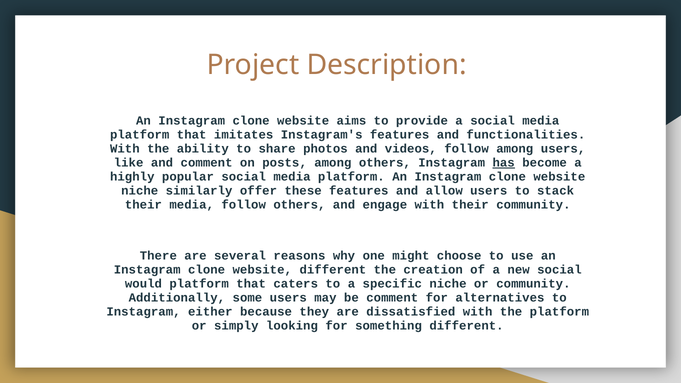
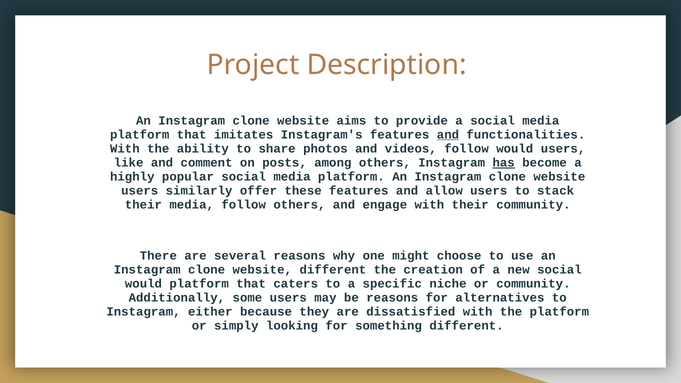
and at (448, 135) underline: none -> present
follow among: among -> would
niche at (140, 191): niche -> users
be comment: comment -> reasons
